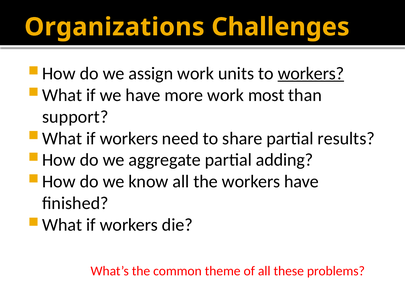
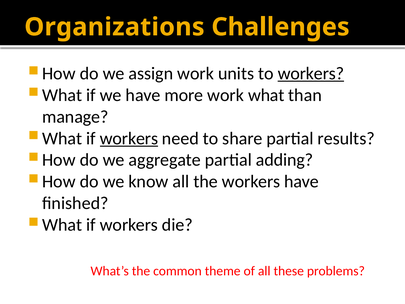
most: most -> what
support: support -> manage
workers at (129, 138) underline: none -> present
